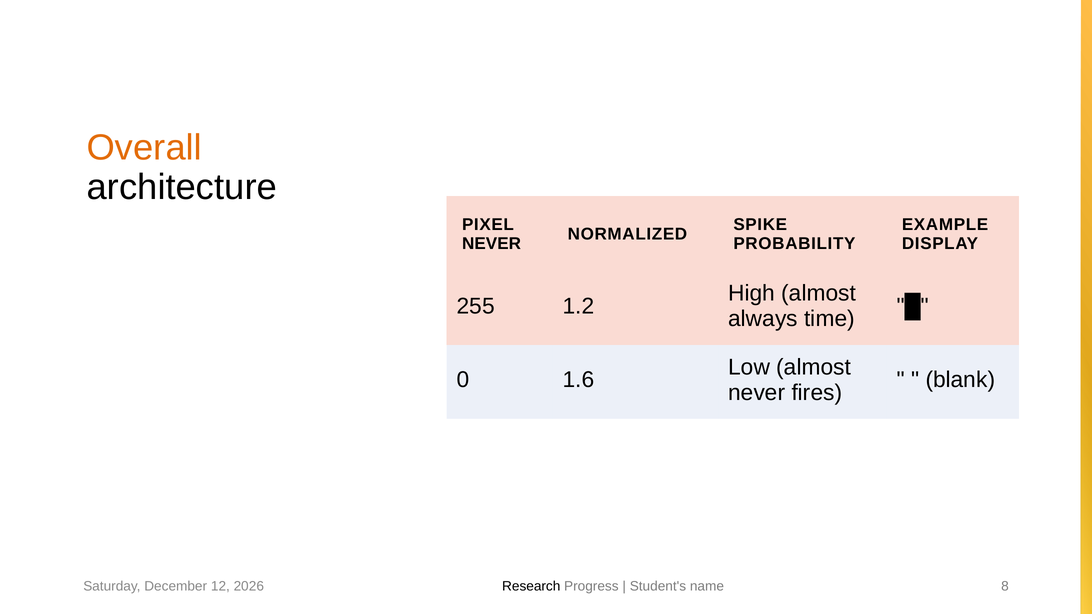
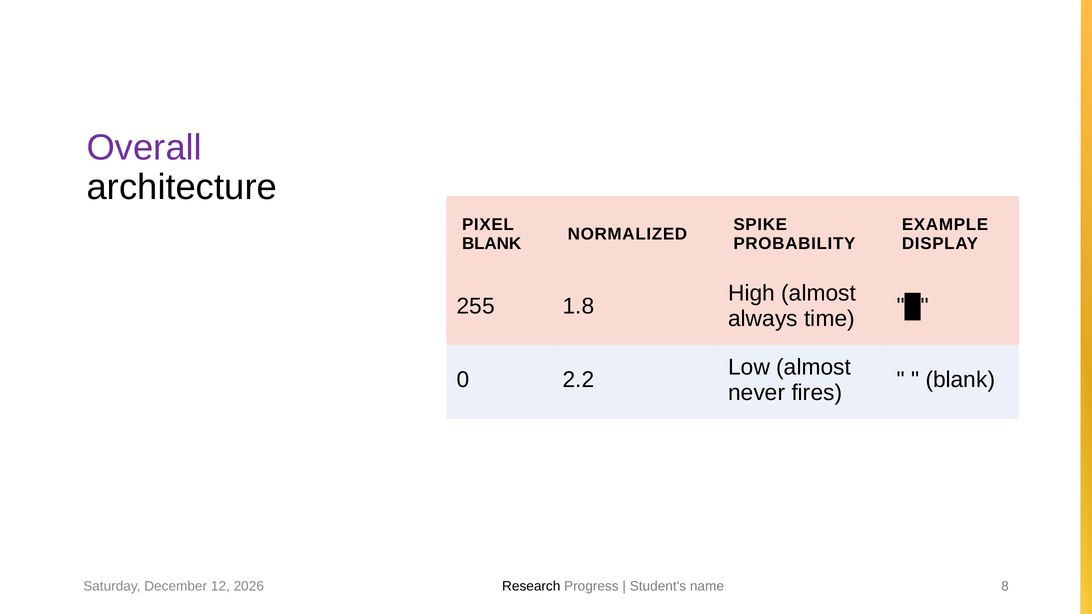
Overall colour: orange -> purple
NEVER at (492, 244): NEVER -> BLANK
1.2: 1.2 -> 1.8
1.6: 1.6 -> 2.2
